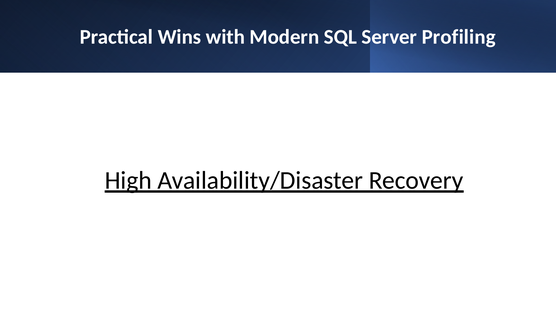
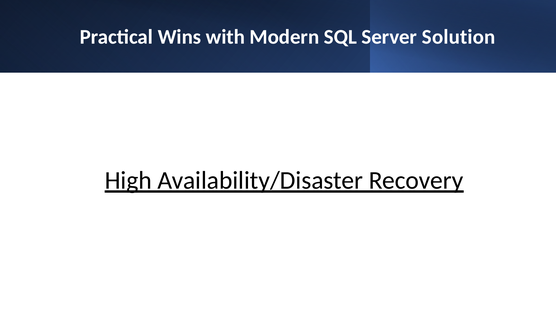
Profiling: Profiling -> Solution
